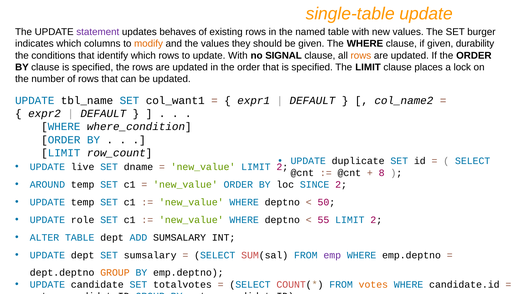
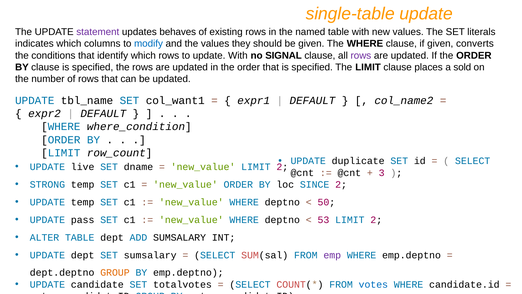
burger: burger -> literals
modify colour: orange -> blue
durability: durability -> converts
rows at (361, 55) colour: orange -> purple
lock: lock -> sold
8: 8 -> 3
AROUND: AROUND -> STRONG
role: role -> pass
55: 55 -> 53
votes colour: orange -> blue
